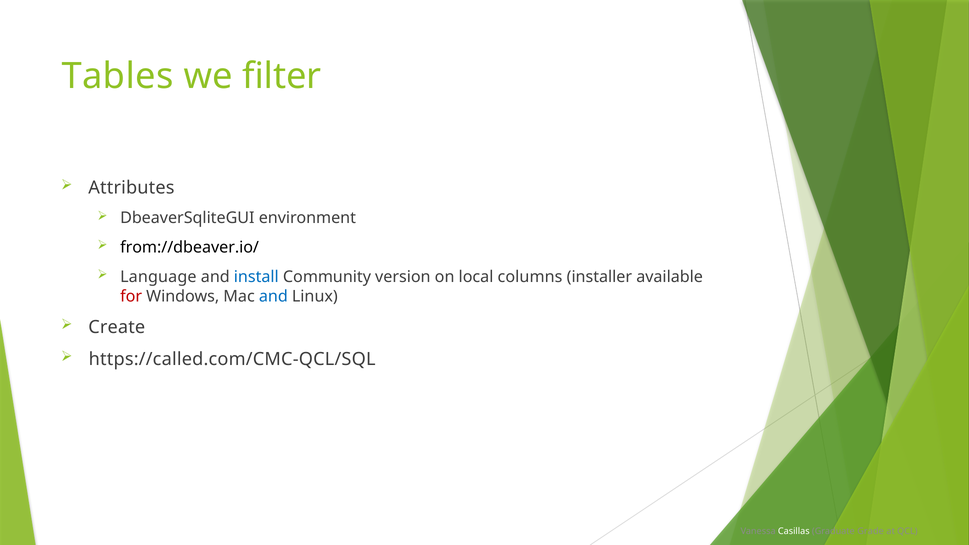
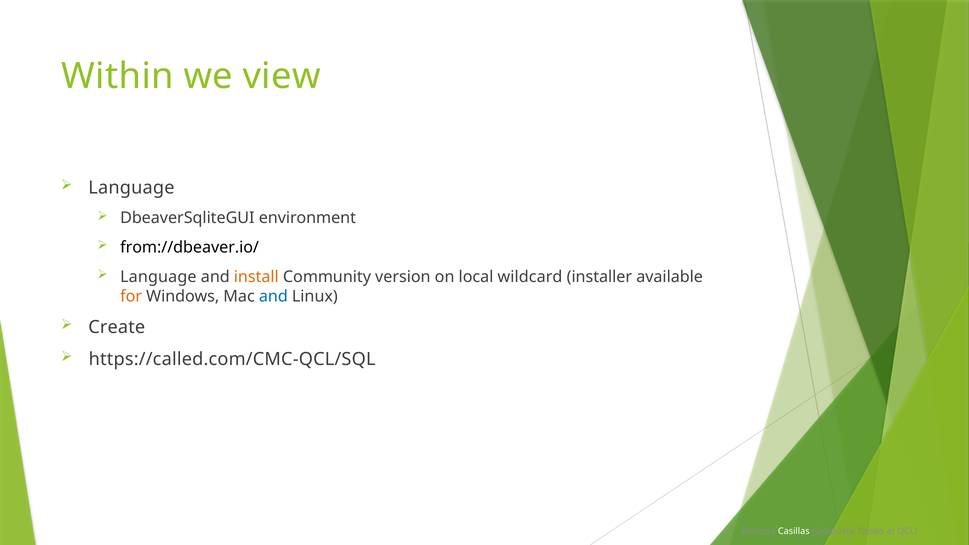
Tables: Tables -> Within
filter: filter -> view
Attributes at (131, 188): Attributes -> Language
install colour: blue -> orange
columns: columns -> wildcard
for colour: red -> orange
Grade: Grade -> Tables
